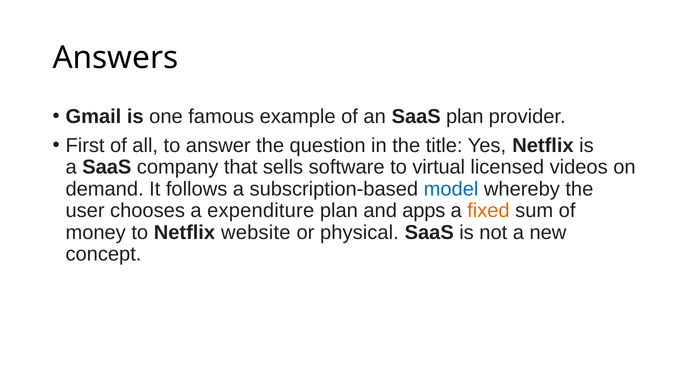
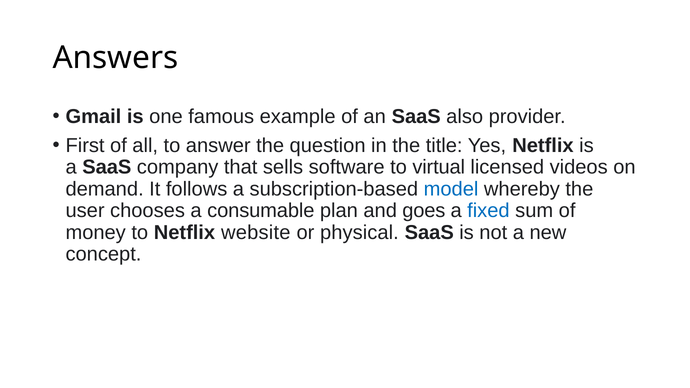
SaaS plan: plan -> also
expenditure: expenditure -> consumable
apps: apps -> goes
fixed colour: orange -> blue
